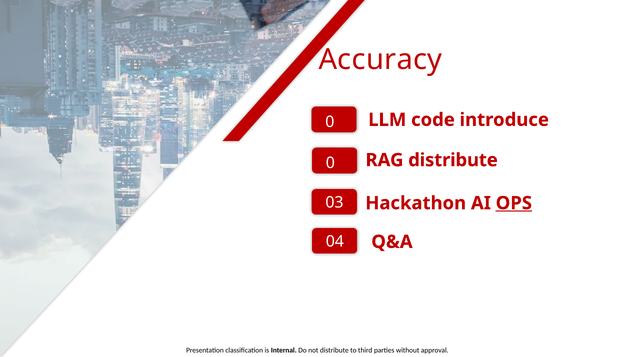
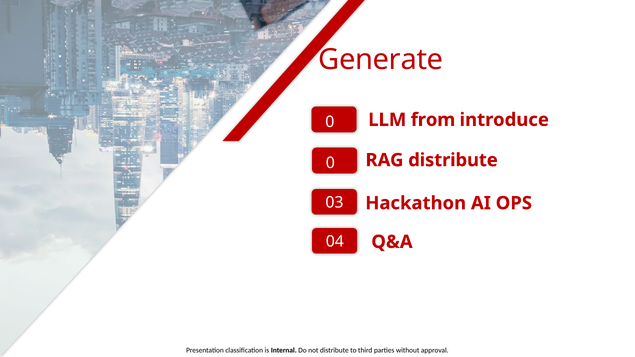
Accuracy: Accuracy -> Generate
code: code -> from
OPS underline: present -> none
